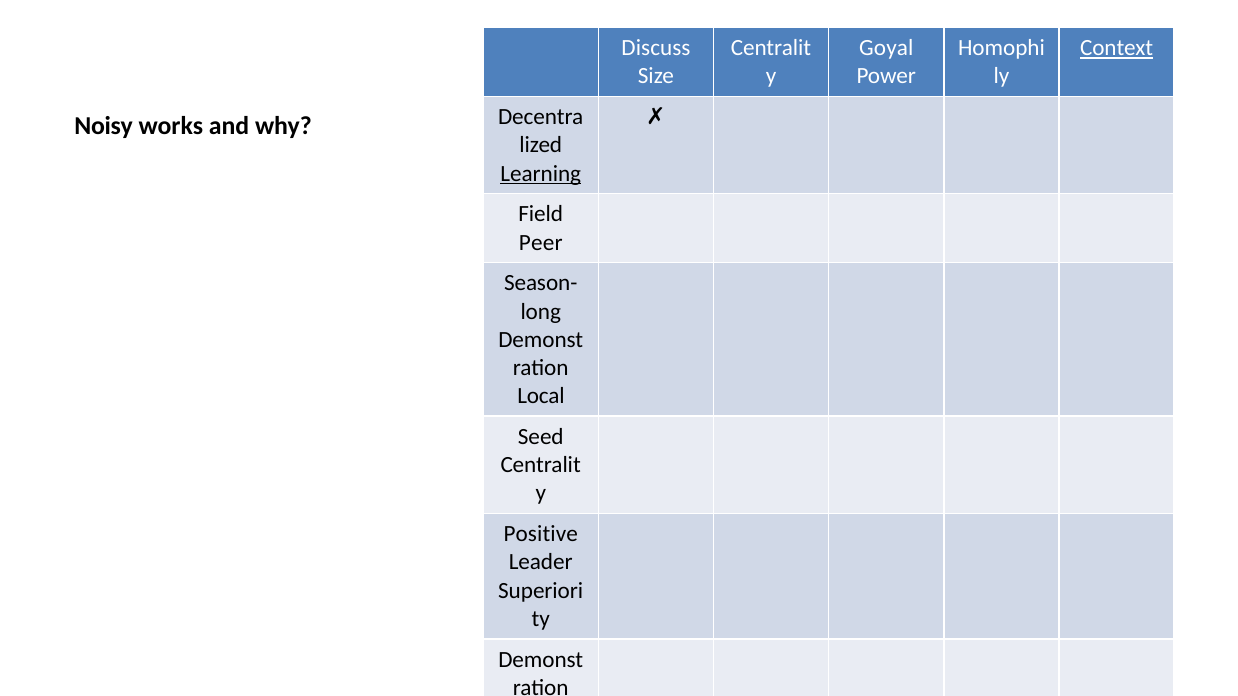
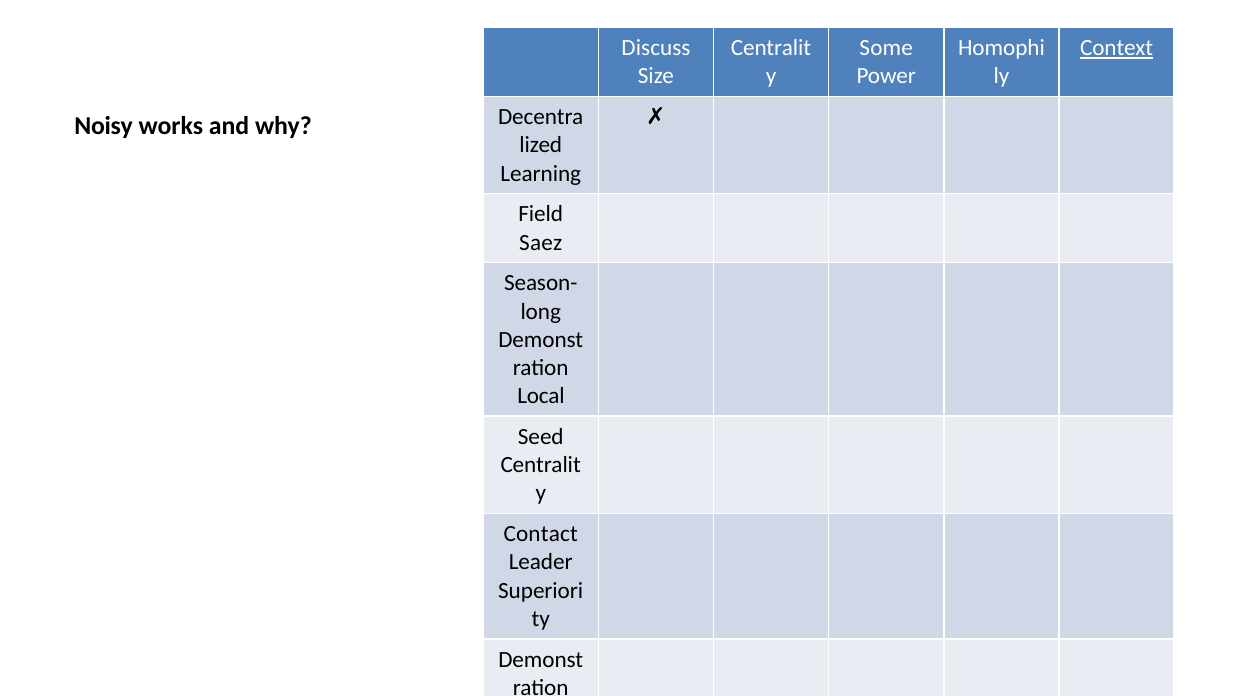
Goyal: Goyal -> Some
Learning underline: present -> none
Peer: Peer -> Saez
Positive at (541, 534): Positive -> Contact
